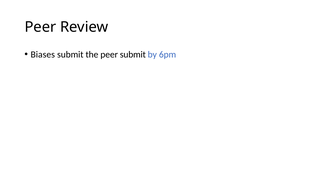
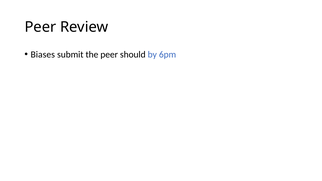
peer submit: submit -> should
